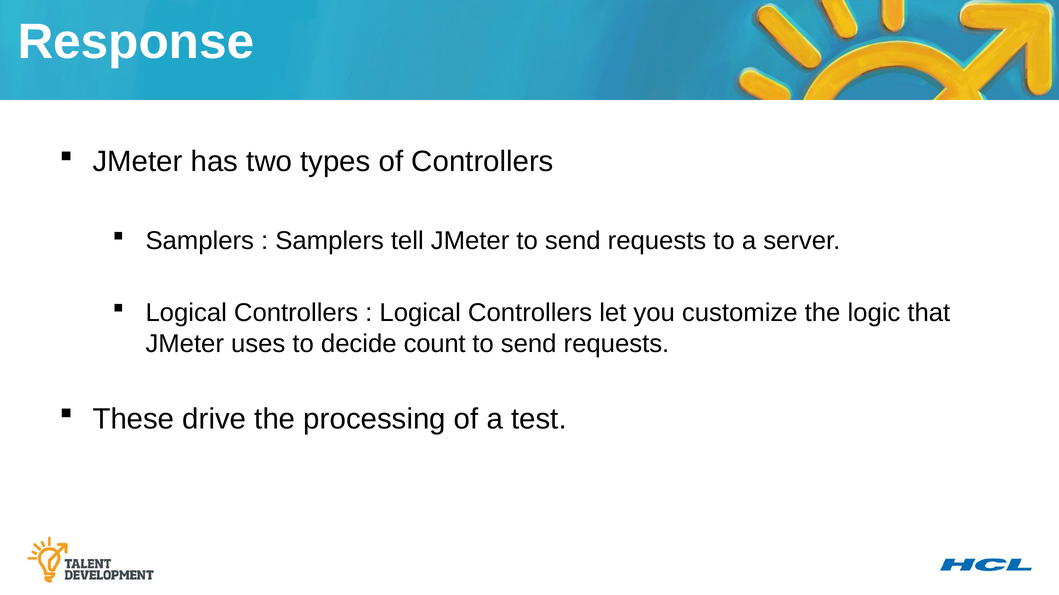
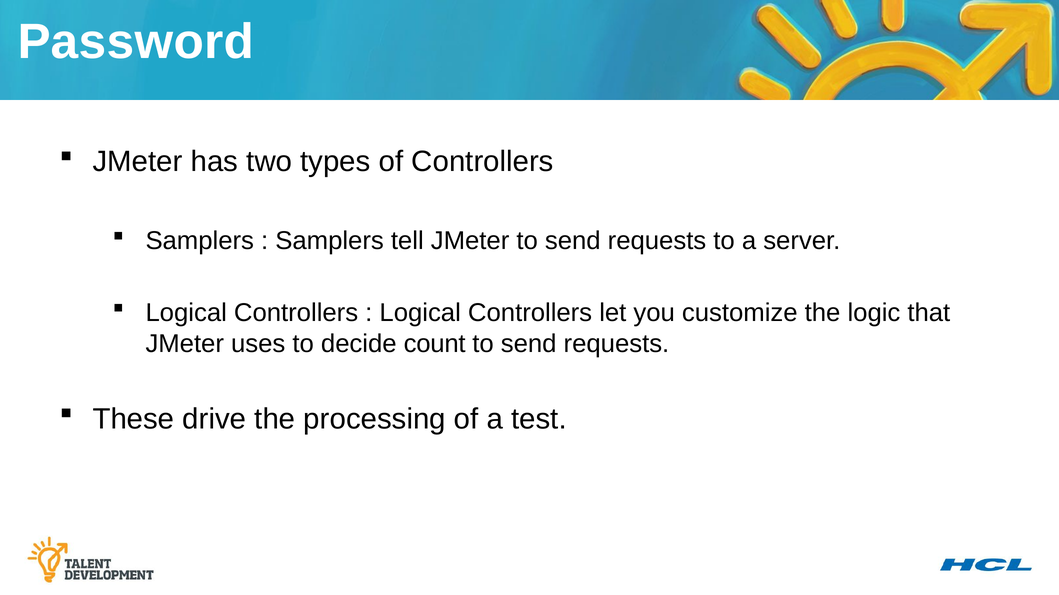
Response: Response -> Password
